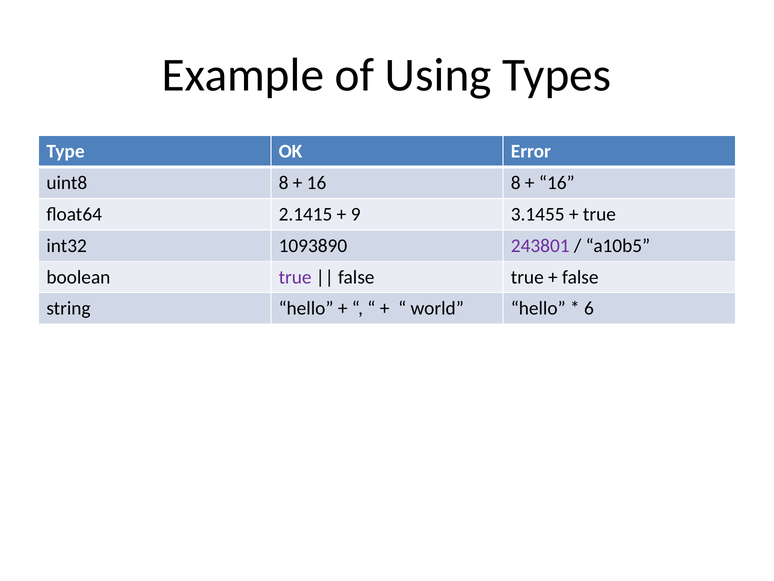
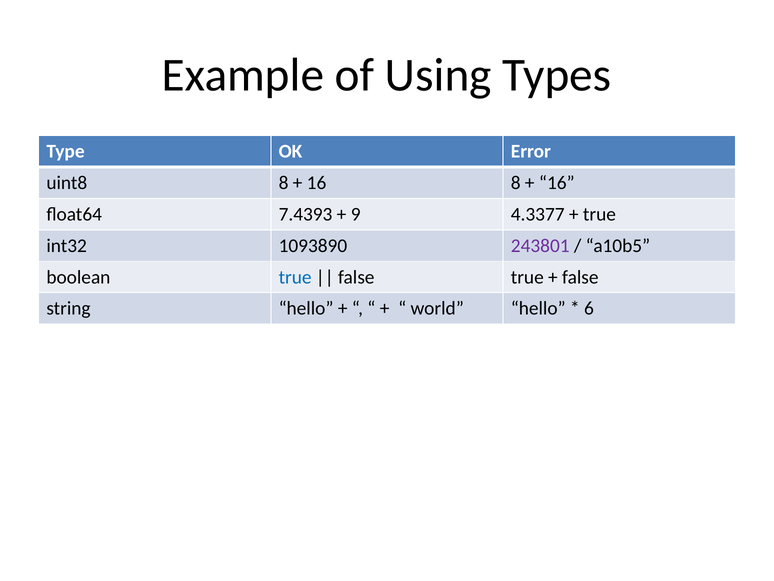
2.1415: 2.1415 -> 7.4393
3.1455: 3.1455 -> 4.3377
true at (295, 277) colour: purple -> blue
